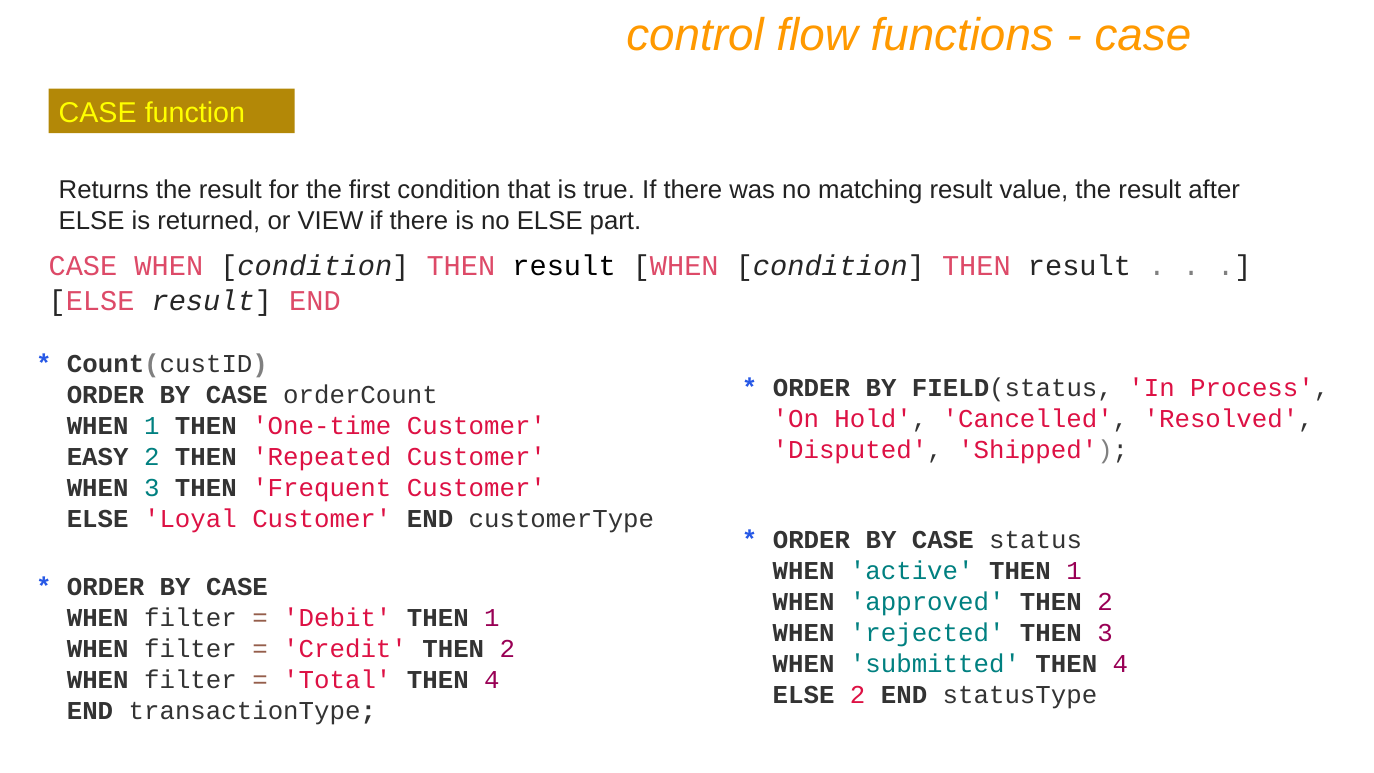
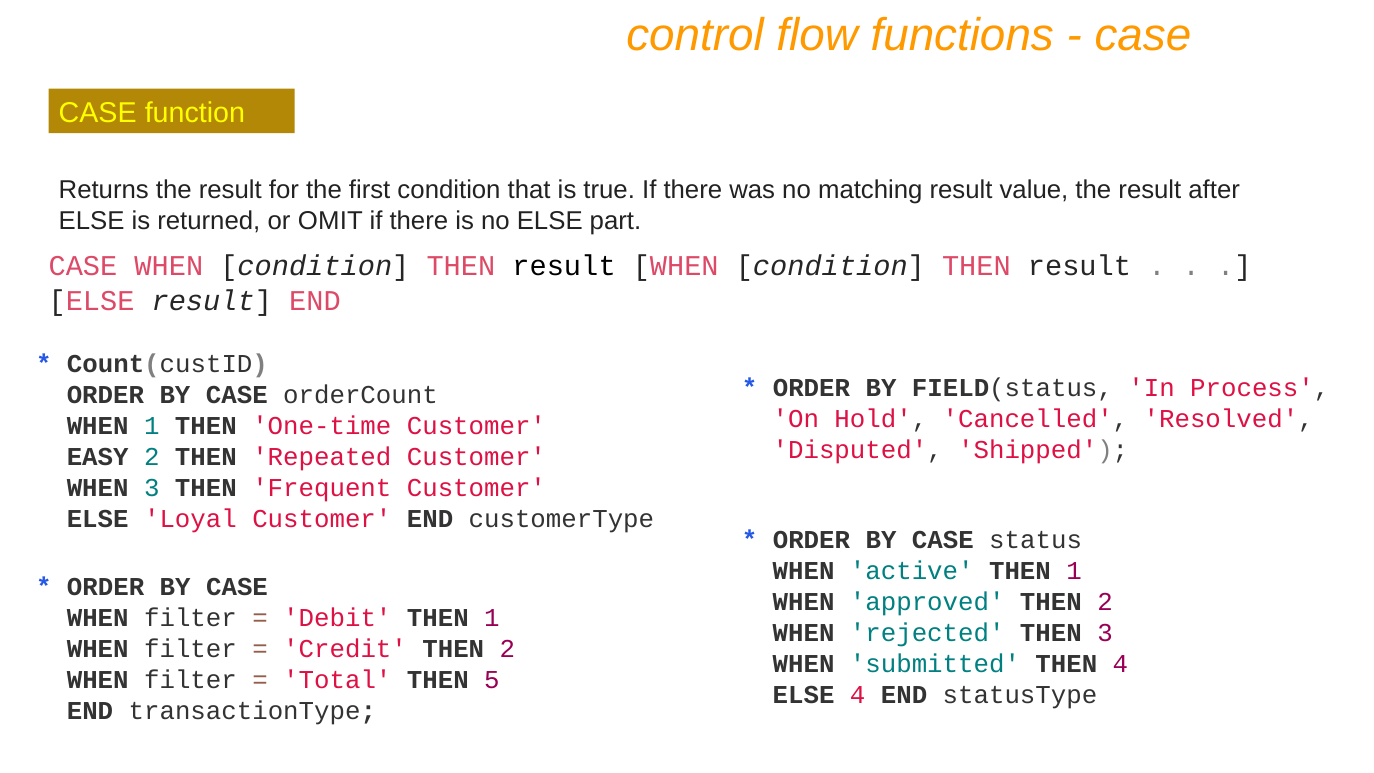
VIEW: VIEW -> OMIT
Total THEN 4: 4 -> 5
ELSE 2: 2 -> 4
